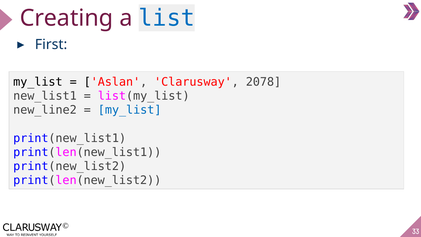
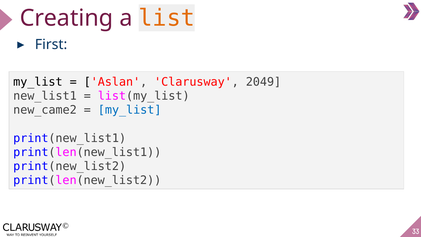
list colour: blue -> orange
2078: 2078 -> 2049
new_line2: new_line2 -> new_came2
